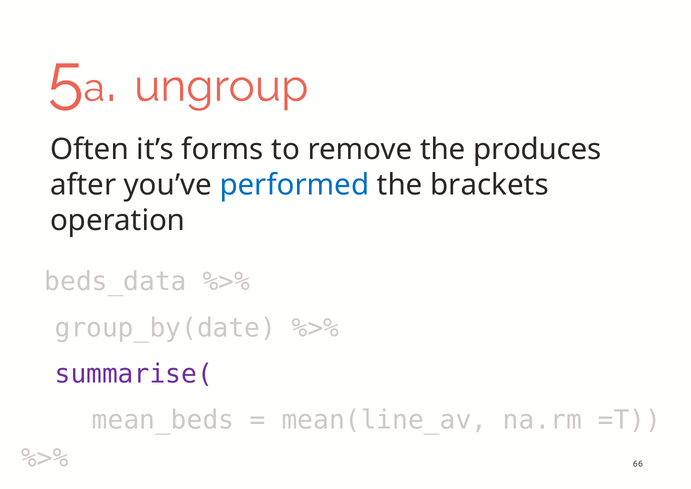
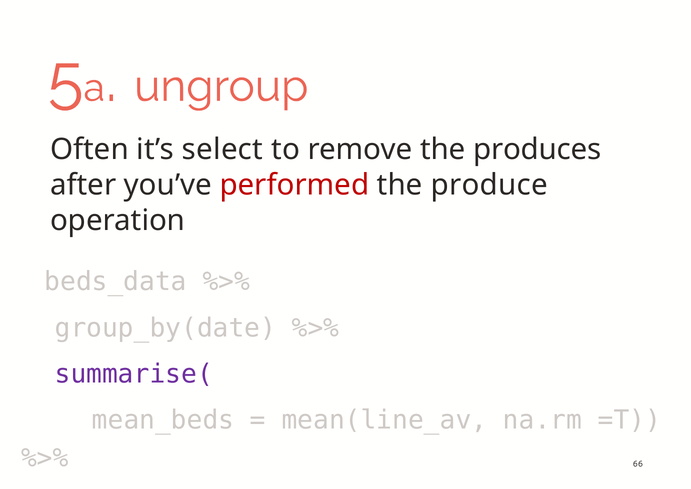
forms: forms -> select
performed colour: blue -> red
brackets: brackets -> produce
